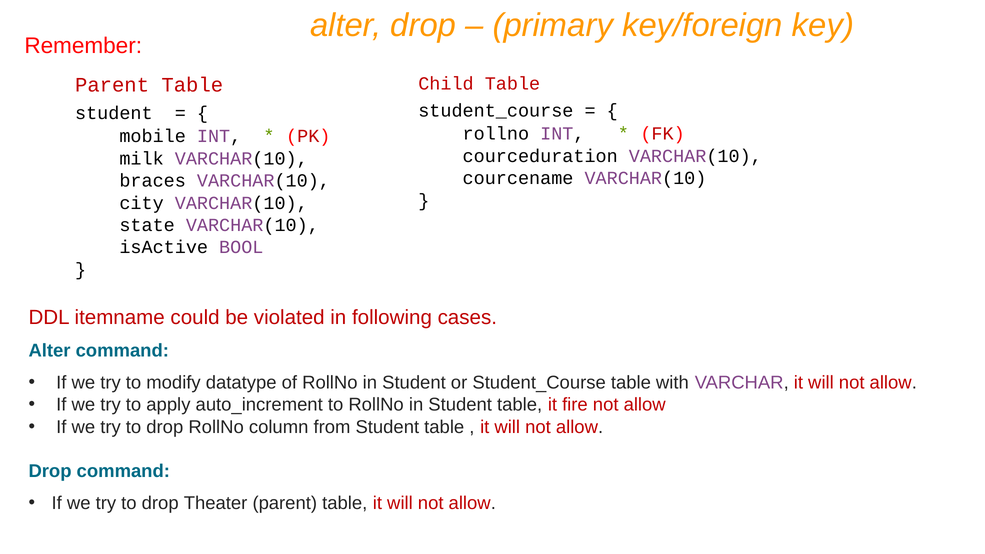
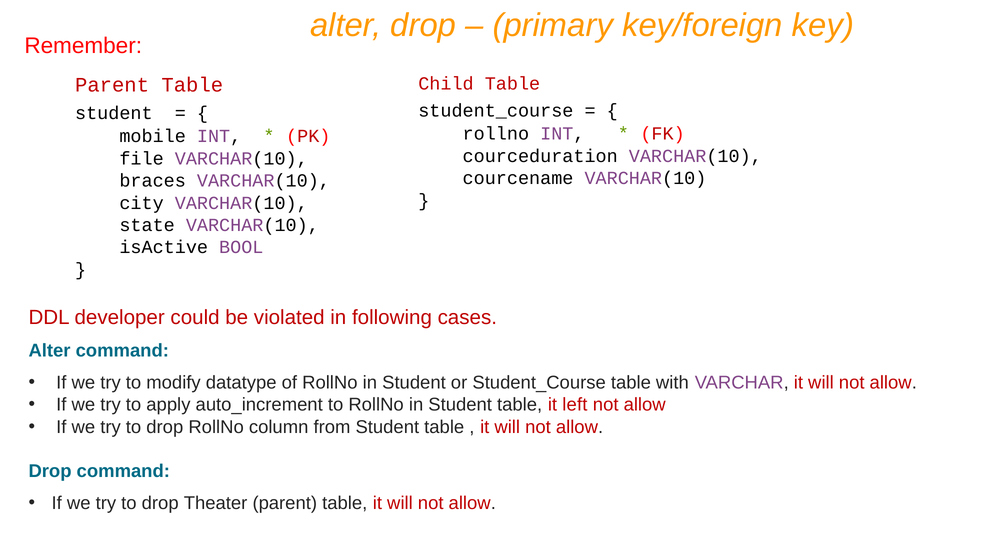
milk: milk -> file
itemname: itemname -> developer
fire: fire -> left
